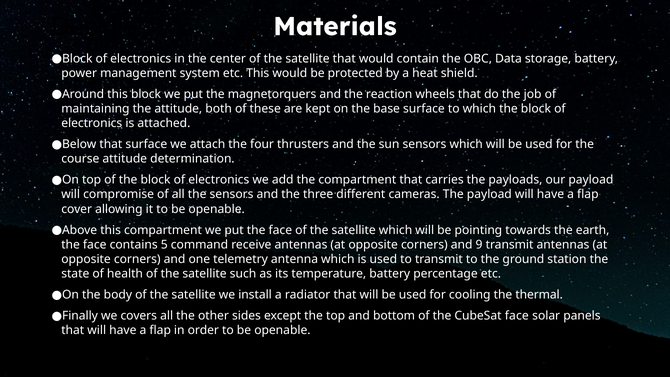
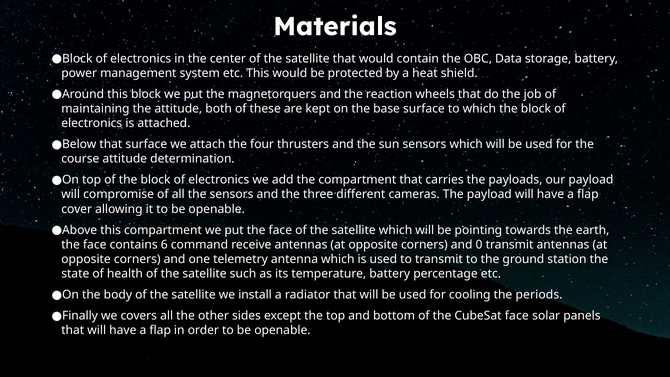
5: 5 -> 6
9: 9 -> 0
thermal: thermal -> periods
